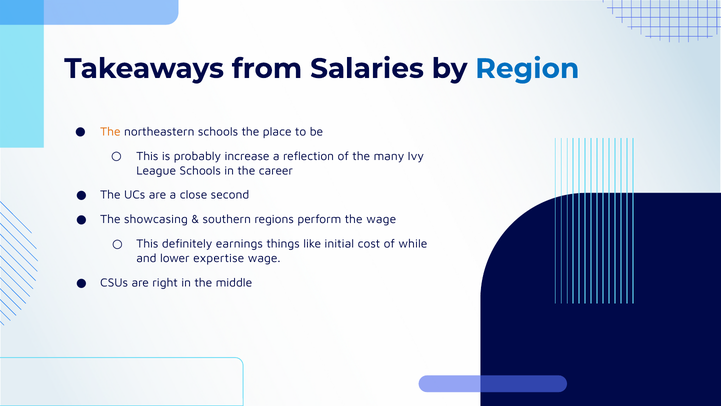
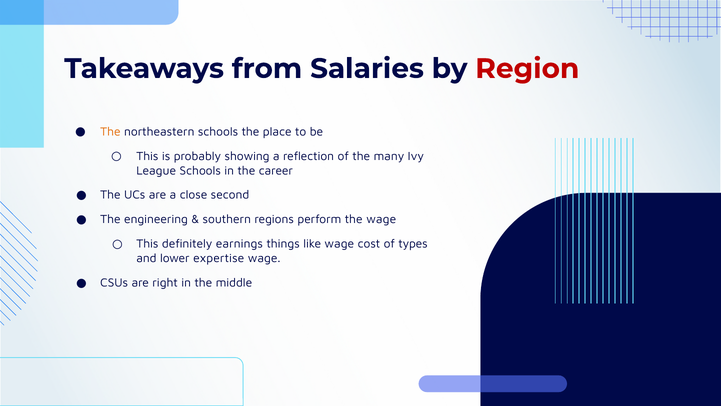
Region colour: blue -> red
increase: increase -> showing
showcasing: showcasing -> engineering
like initial: initial -> wage
while: while -> types
